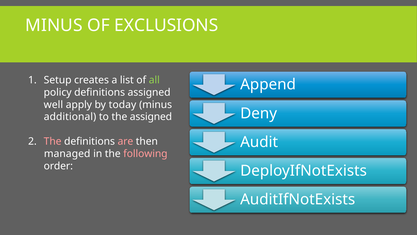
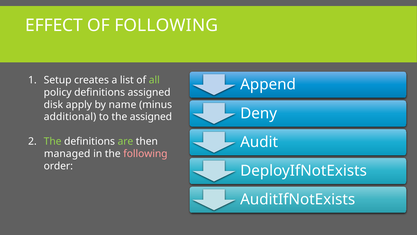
MINUS at (54, 26): MINUS -> EFFECT
OF EXCLUSIONS: EXCLUSIONS -> FOLLOWING
well: well -> disk
today: today -> name
The at (53, 141) colour: pink -> light green
are colour: pink -> light green
